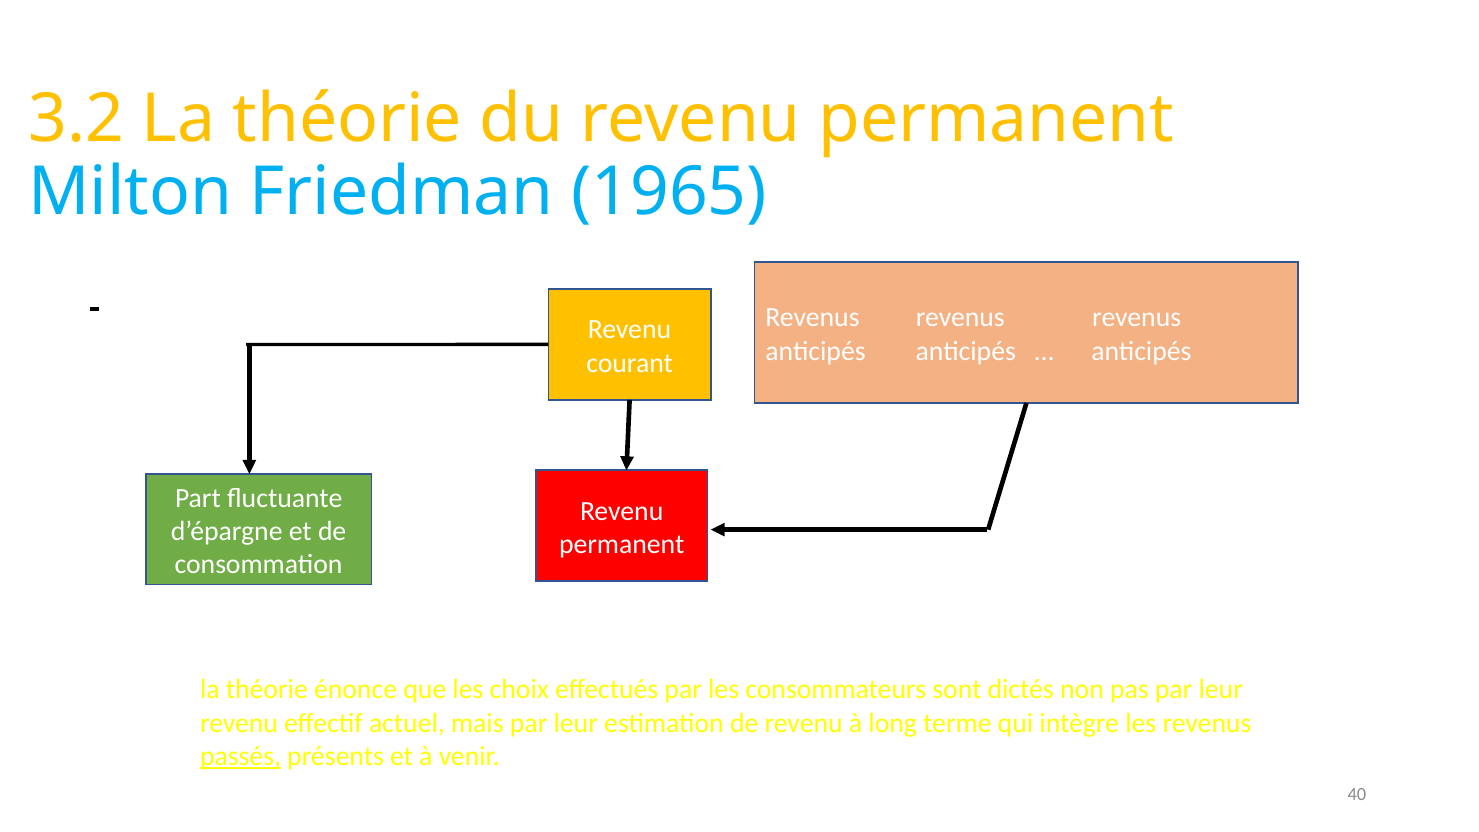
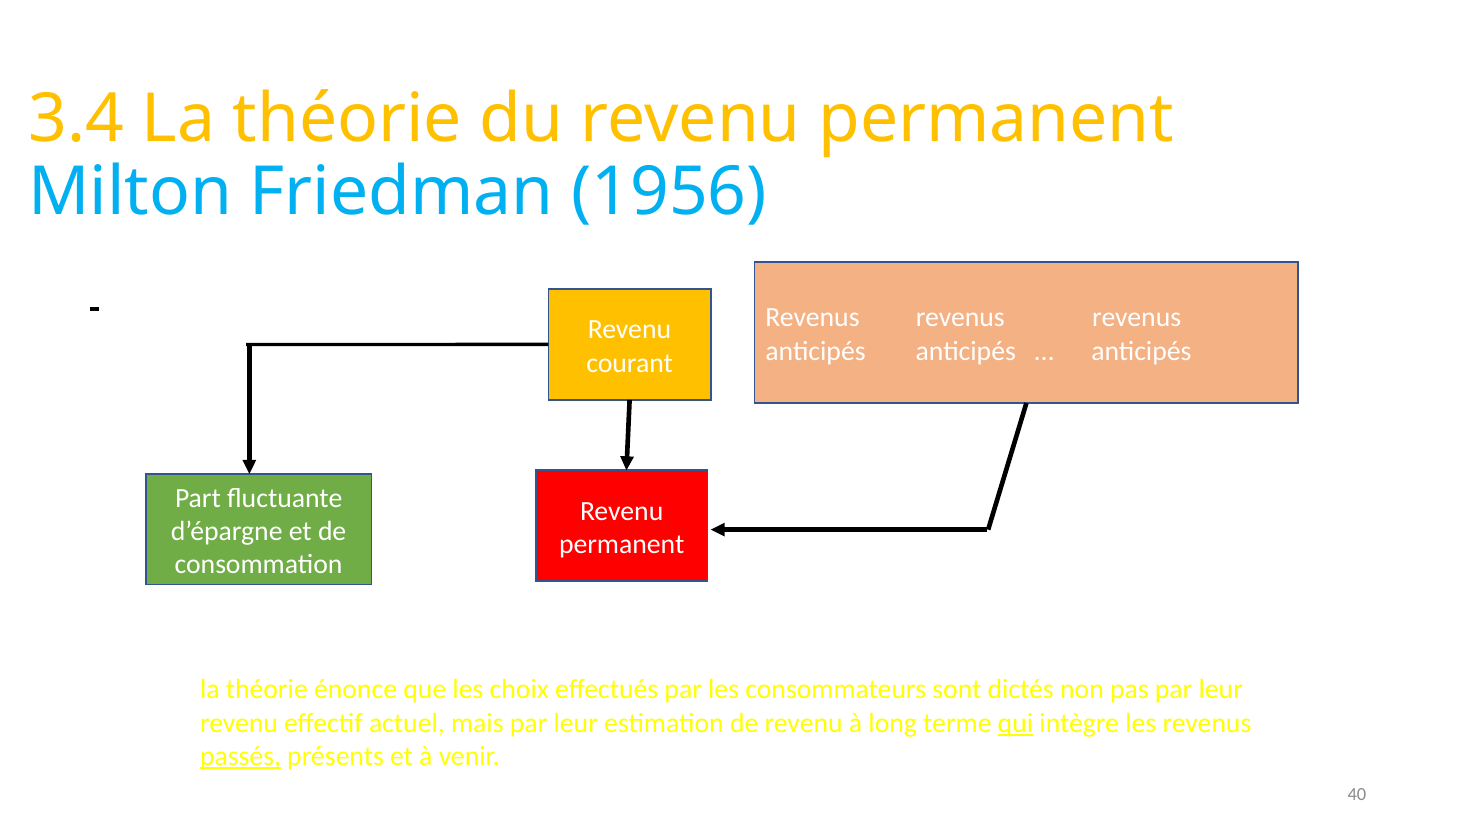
3.2: 3.2 -> 3.4
1965: 1965 -> 1956
qui underline: none -> present
